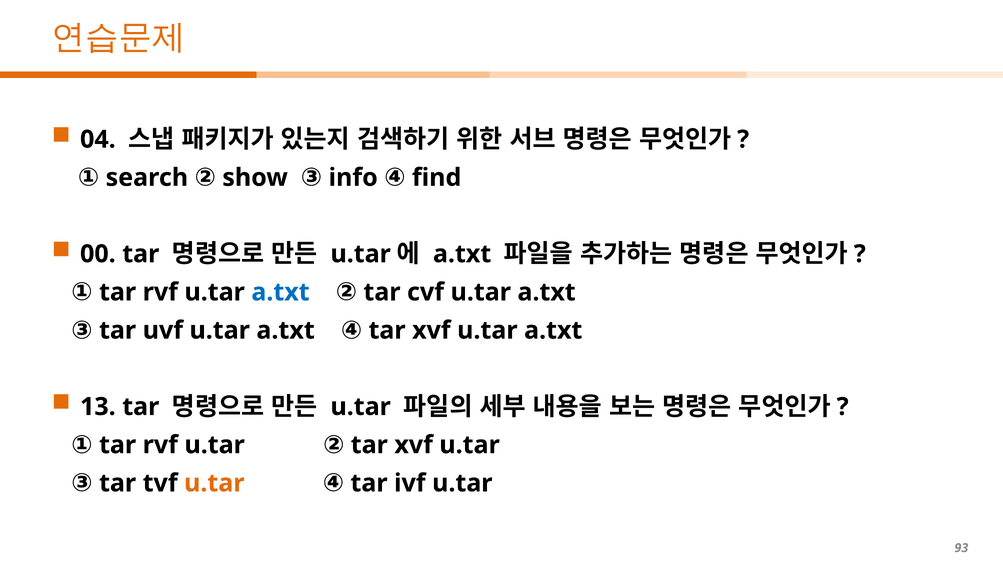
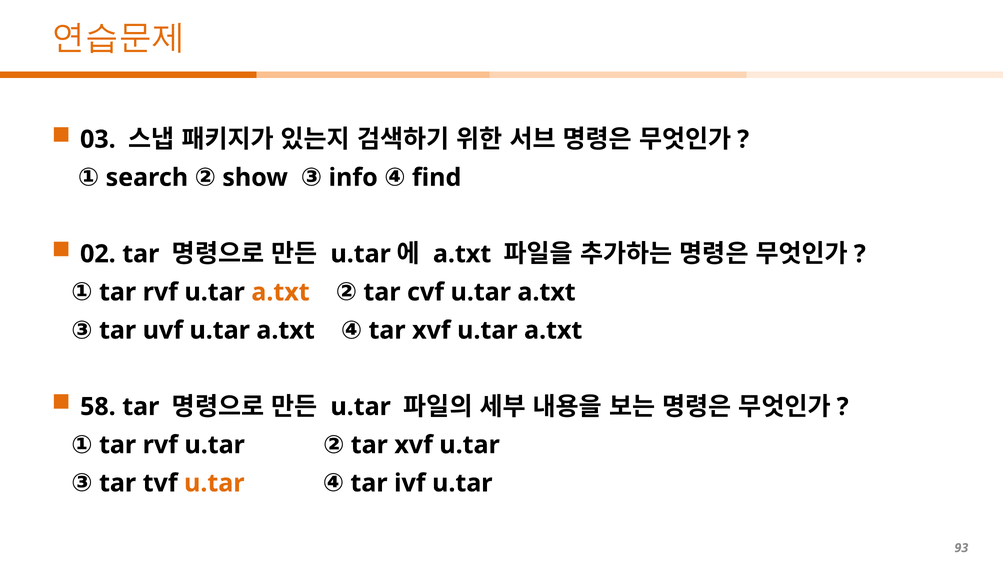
04: 04 -> 03
00: 00 -> 02
a.txt at (280, 292) colour: blue -> orange
13: 13 -> 58
